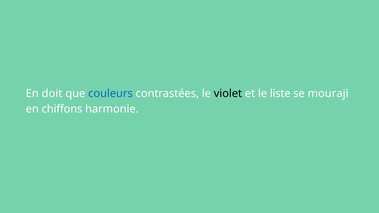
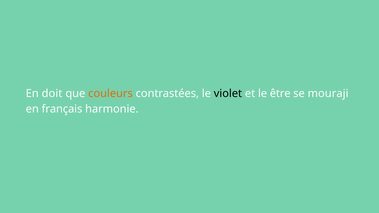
couleurs colour: blue -> orange
liste: liste -> être
chiffons: chiffons -> français
